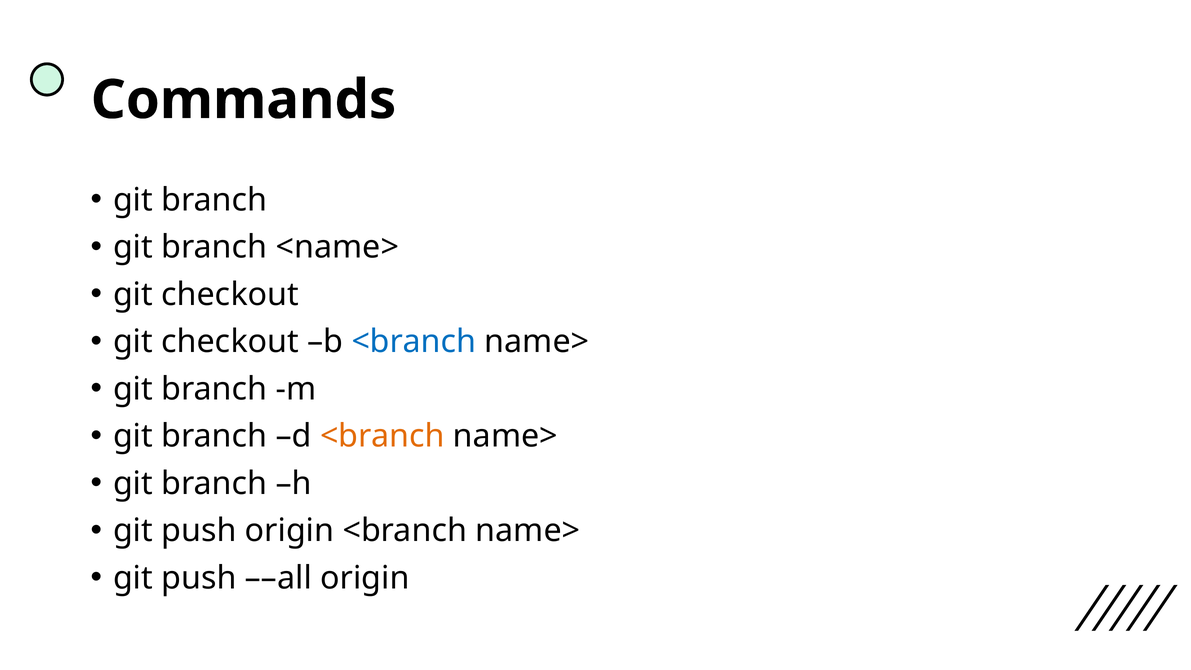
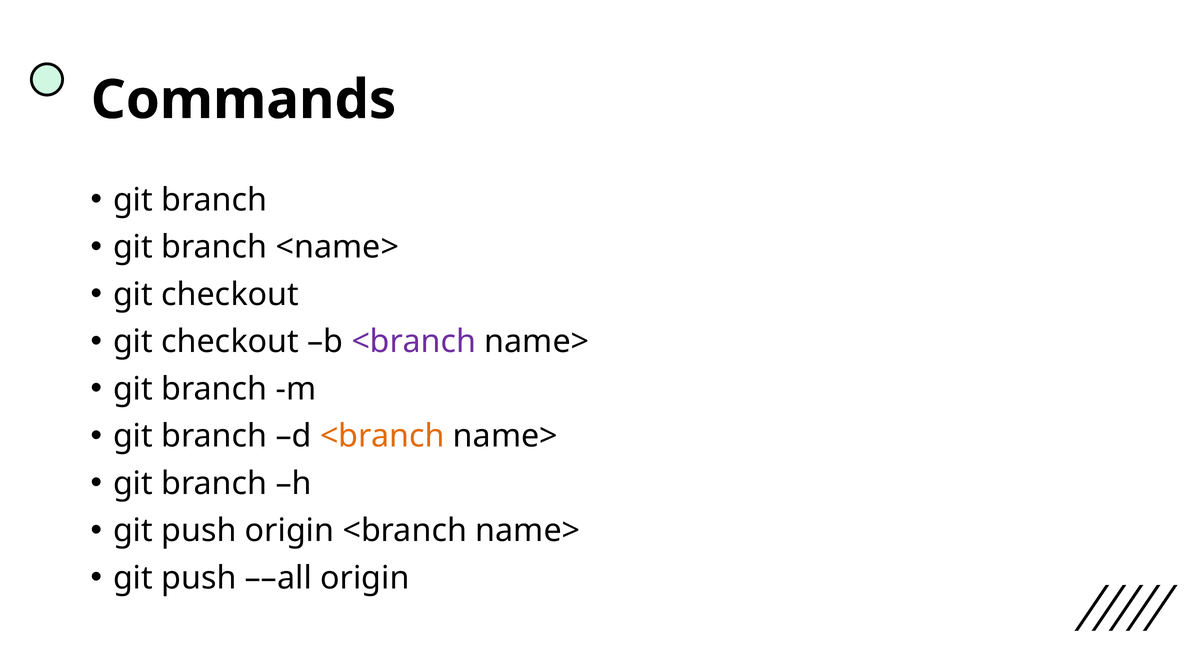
<branch at (414, 342) colour: blue -> purple
